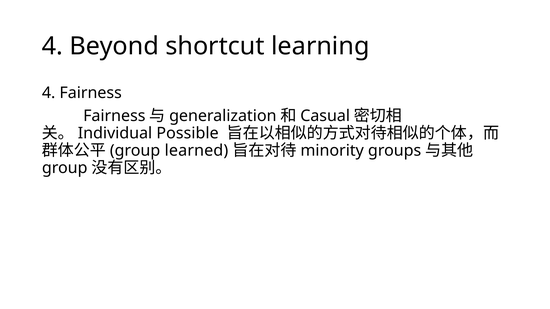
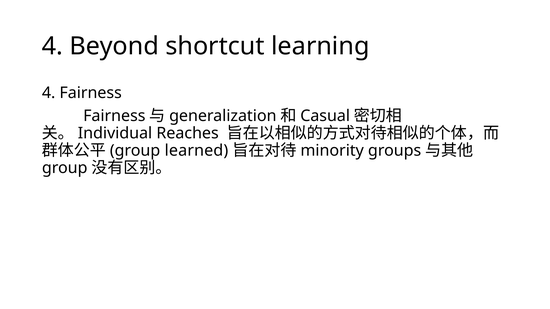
Possible: Possible -> Reaches
